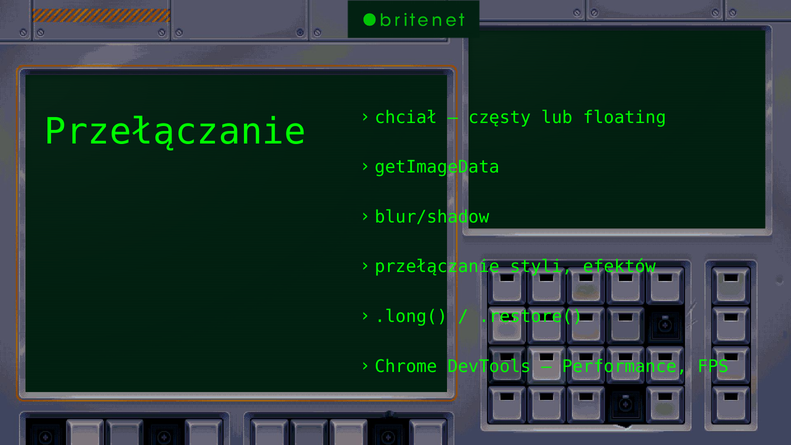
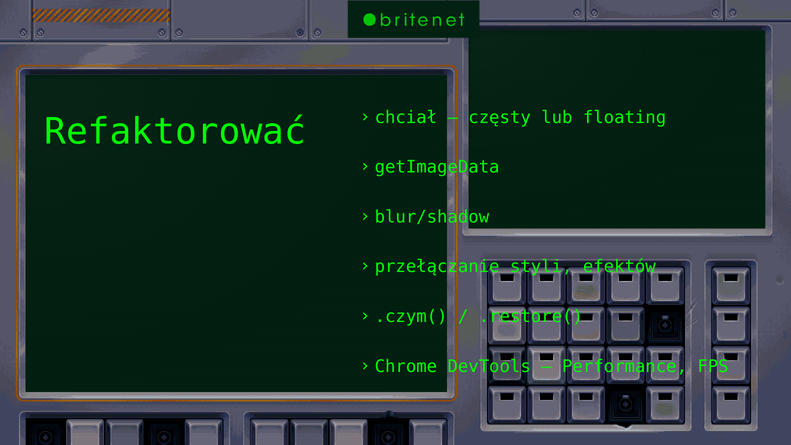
Przełączanie at (175, 132): Przełączanie -> Refaktorować
.long(: .long( -> .czym(
